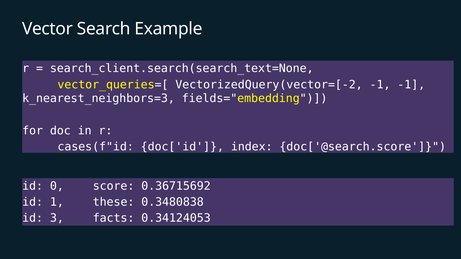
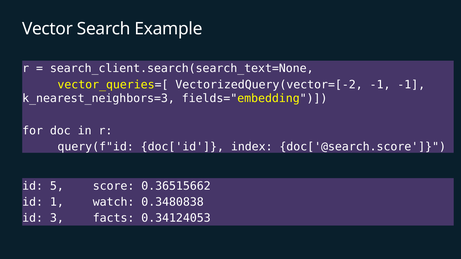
cases(f"id: cases(f"id -> query(f"id
0: 0 -> 5
0.36715692: 0.36715692 -> 0.36515662
these: these -> watch
